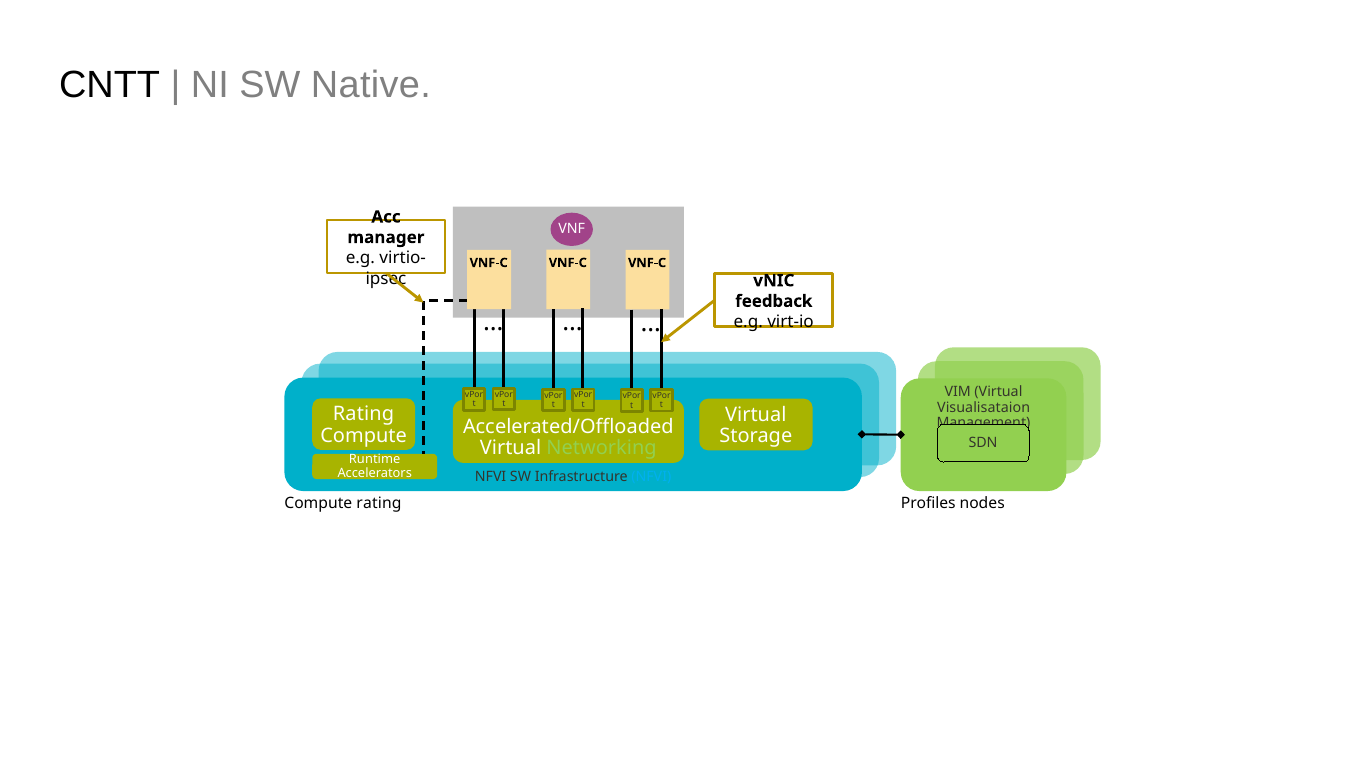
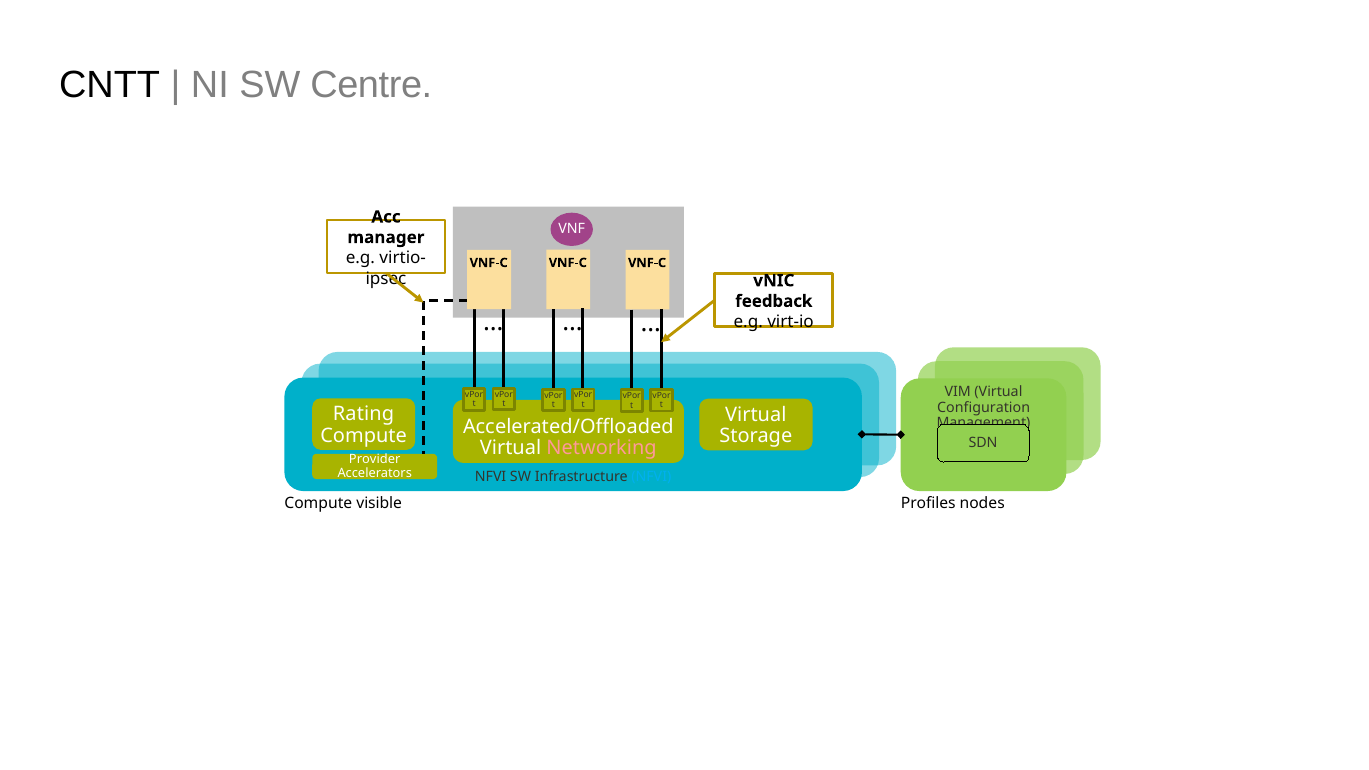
Native: Native -> Centre
Visualisataion: Visualisataion -> Configuration
Networking colour: light green -> pink
Runtime: Runtime -> Provider
Compute rating: rating -> visible
